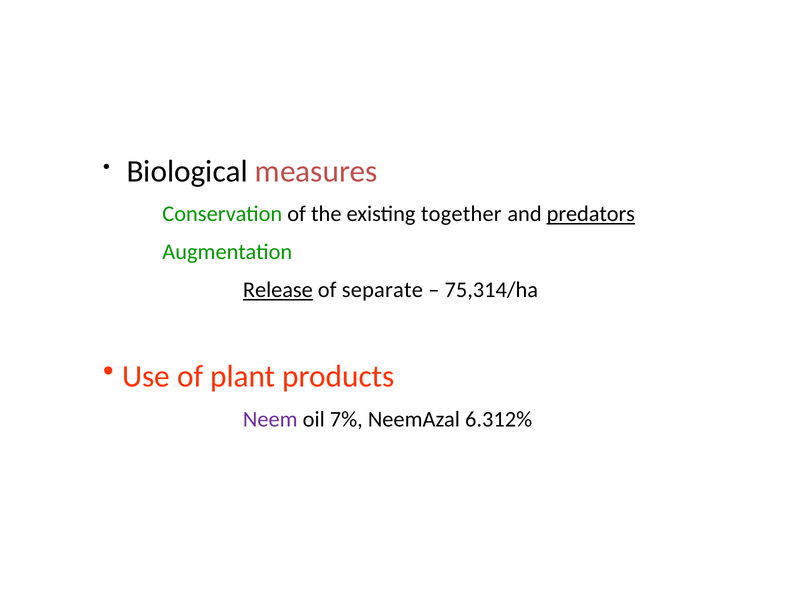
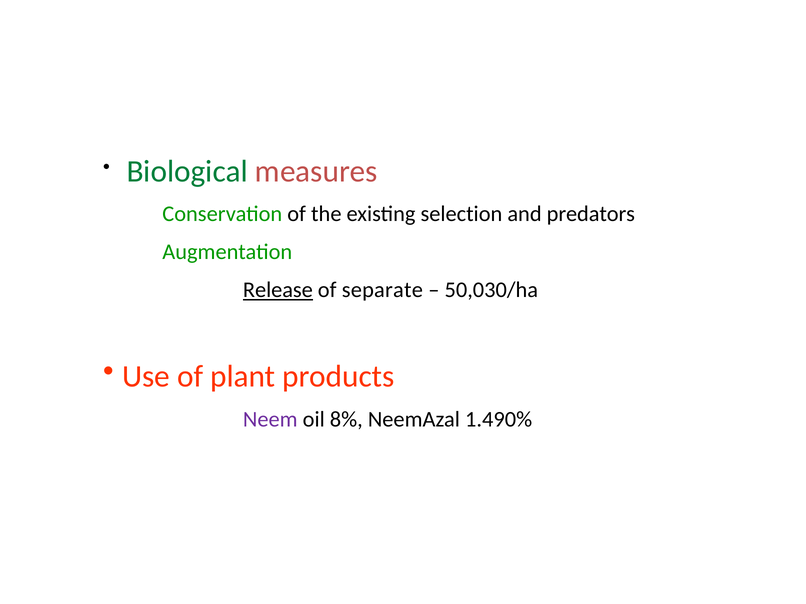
Biological colour: black -> green
together: together -> selection
predators underline: present -> none
75,314/ha: 75,314/ha -> 50,030/ha
7%: 7% -> 8%
6.312%: 6.312% -> 1.490%
